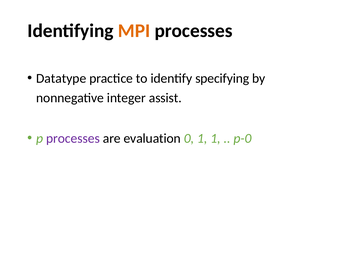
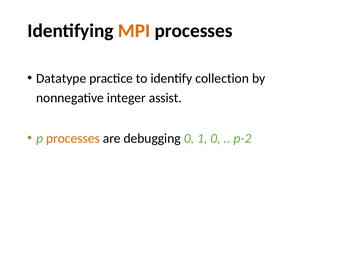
specifying: specifying -> collection
processes at (73, 138) colour: purple -> orange
evaluation: evaluation -> debugging
1 1: 1 -> 0
p-0: p-0 -> p-2
